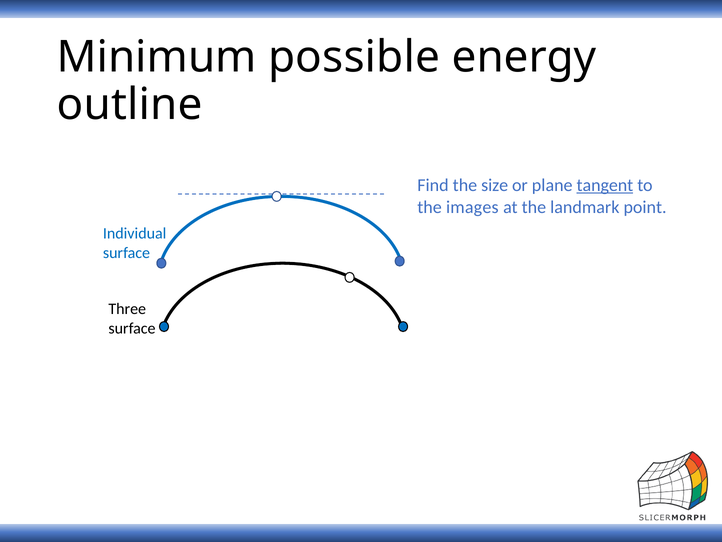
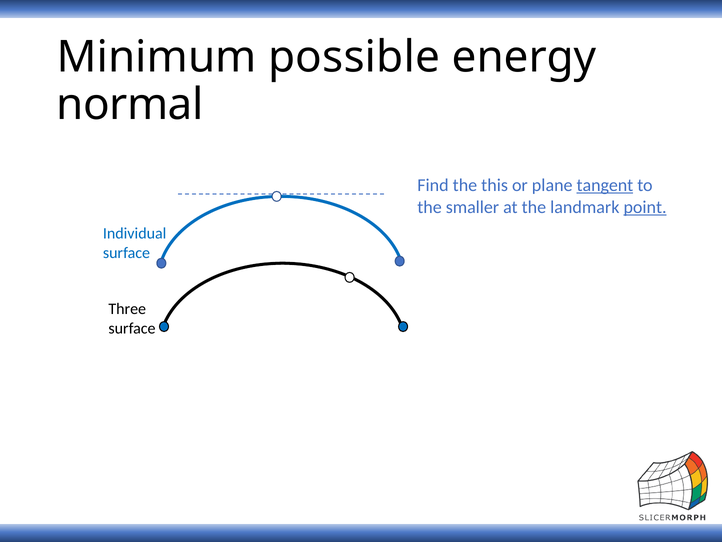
outline: outline -> normal
size: size -> this
images: images -> smaller
point underline: none -> present
